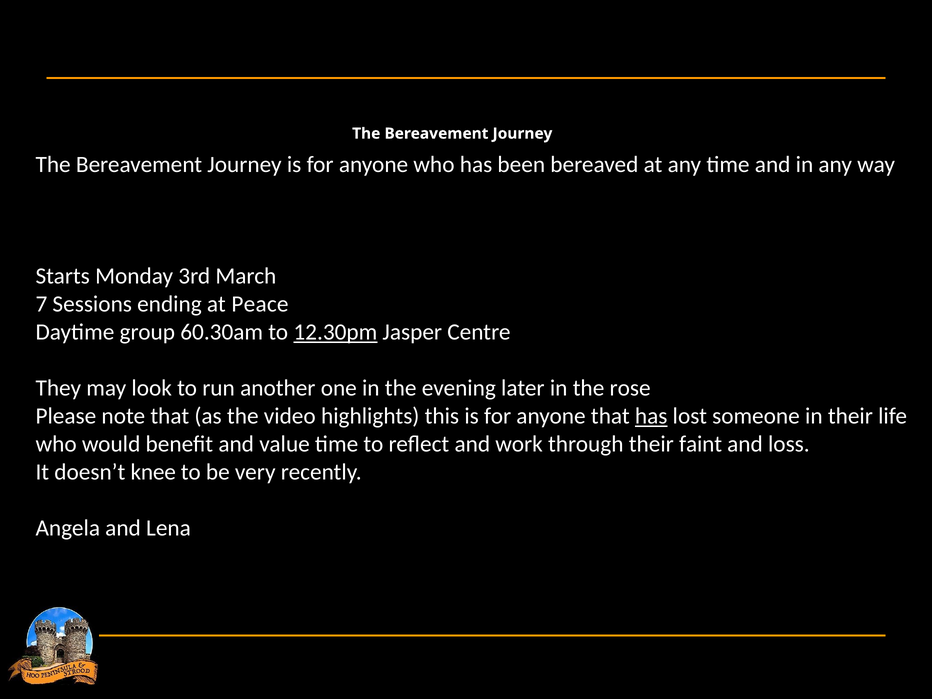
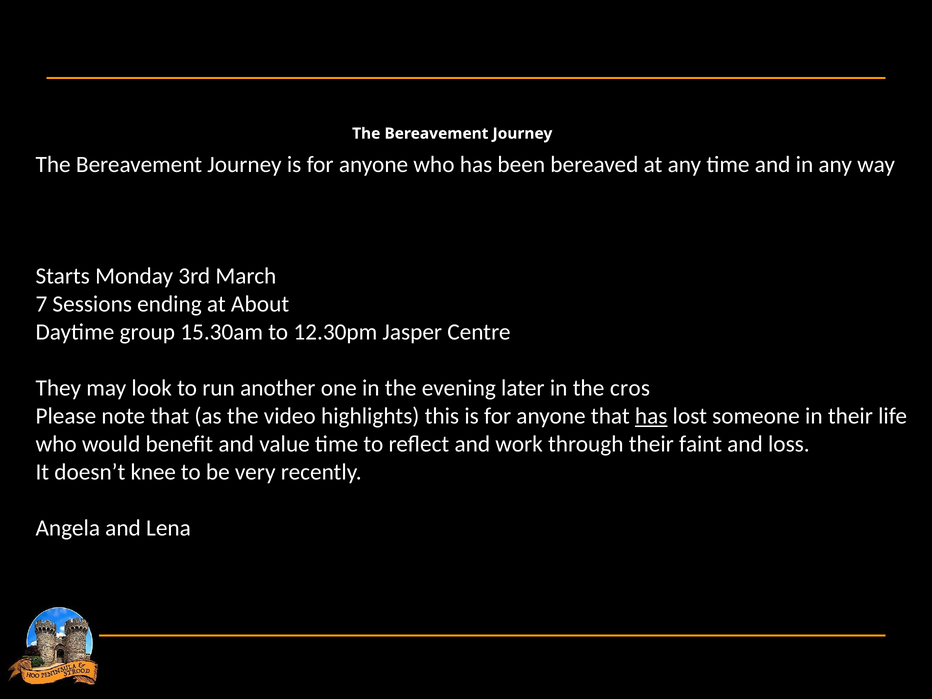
Peace: Peace -> About
60.30am: 60.30am -> 15.30am
12.30pm underline: present -> none
rose: rose -> cros
